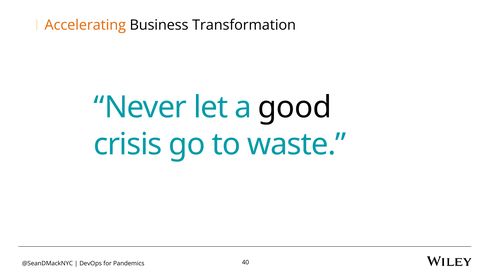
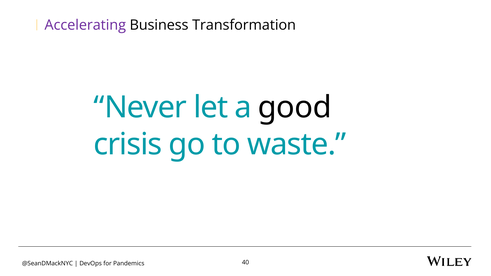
Accelerating colour: orange -> purple
